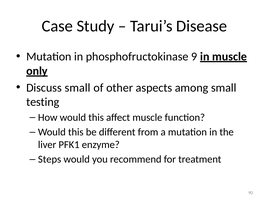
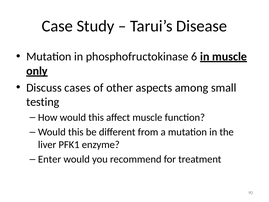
9: 9 -> 6
Discuss small: small -> cases
Steps: Steps -> Enter
